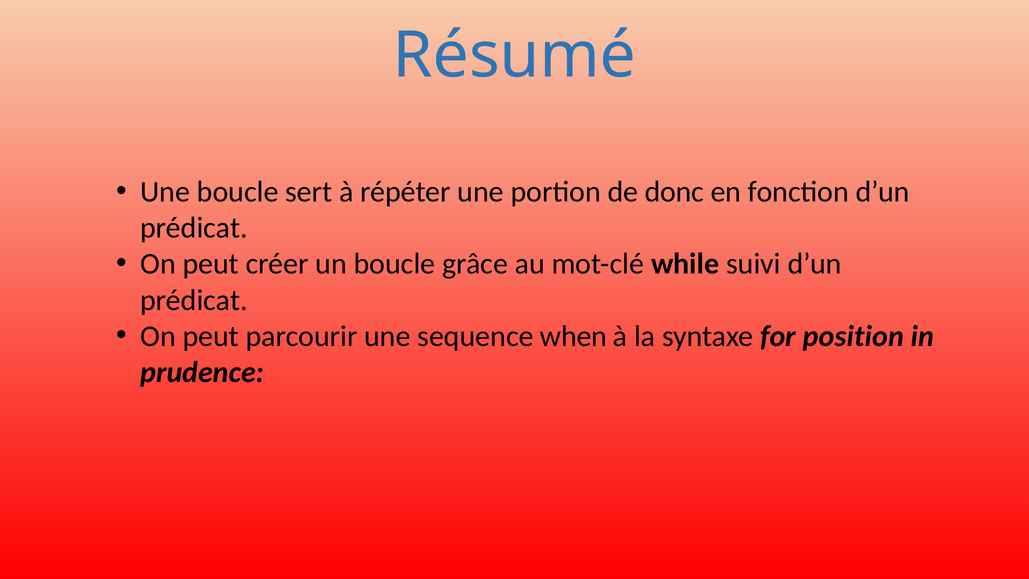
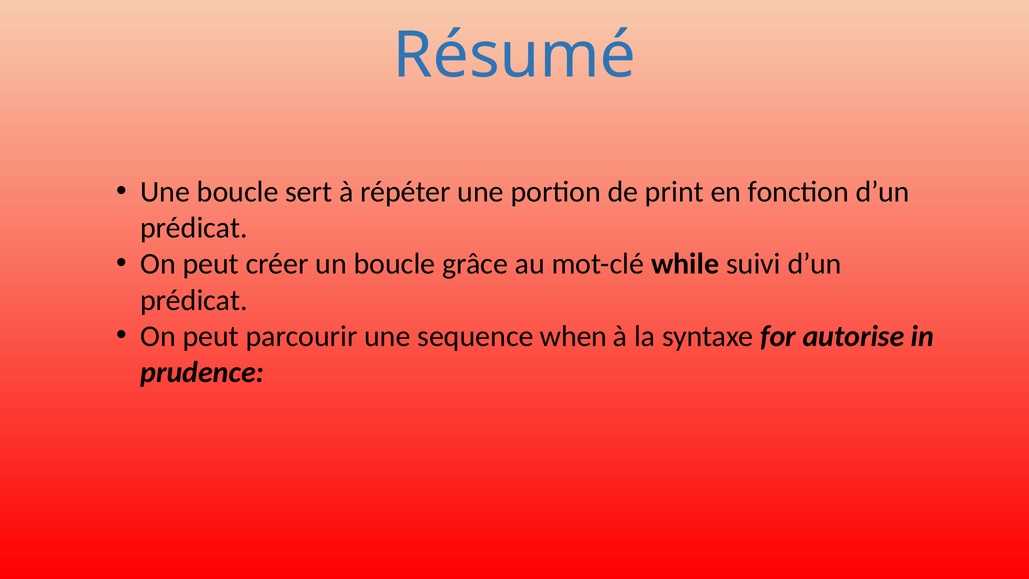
donc: donc -> print
position: position -> autorise
